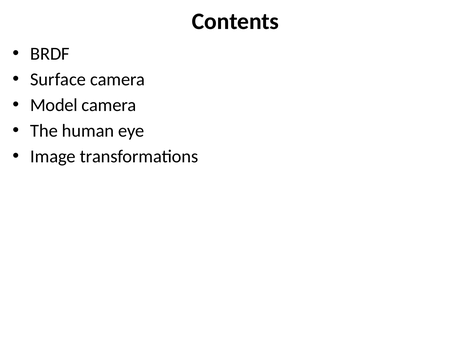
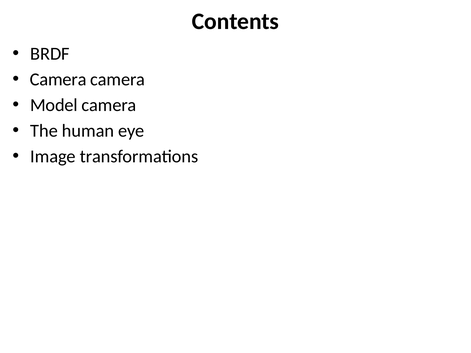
Surface at (58, 80): Surface -> Camera
